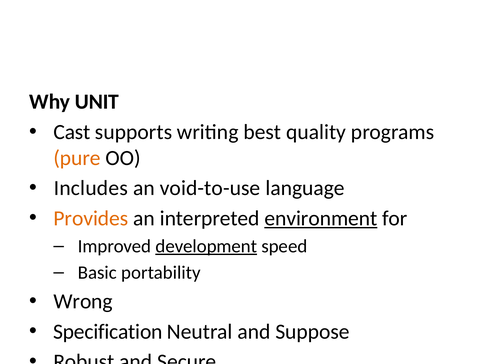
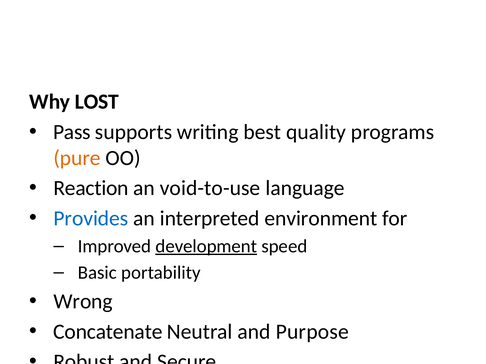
UNIT: UNIT -> LOST
Cast: Cast -> Pass
Includes: Includes -> Reaction
Provides colour: orange -> blue
environment underline: present -> none
Specification: Specification -> Concatenate
Suppose: Suppose -> Purpose
